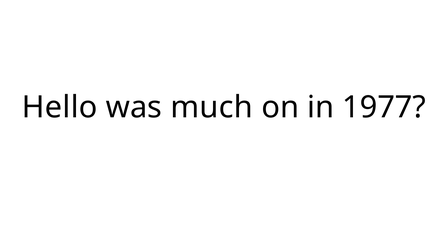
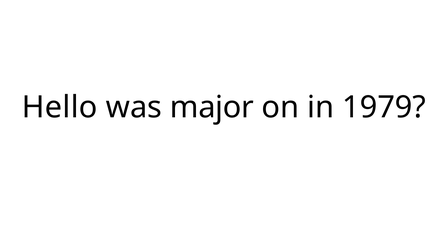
much: much -> major
1977: 1977 -> 1979
